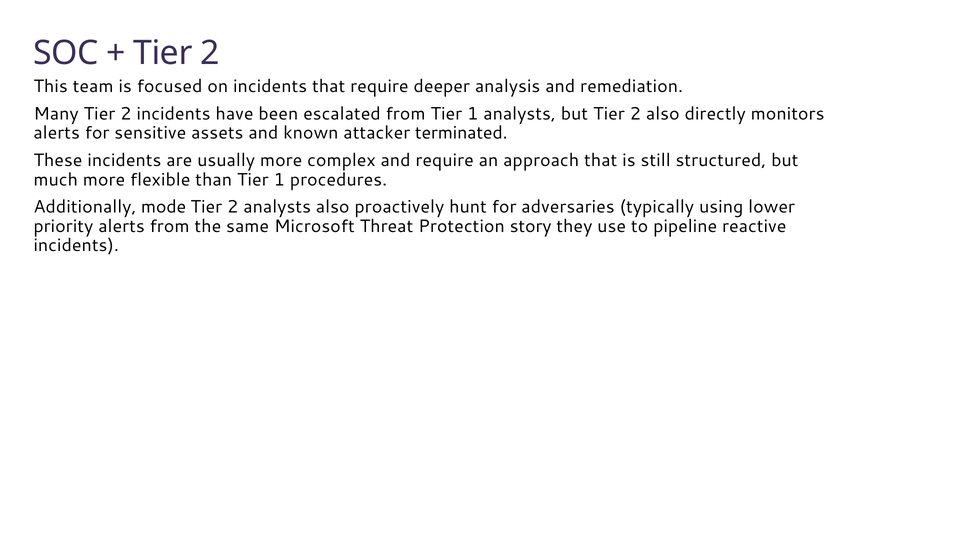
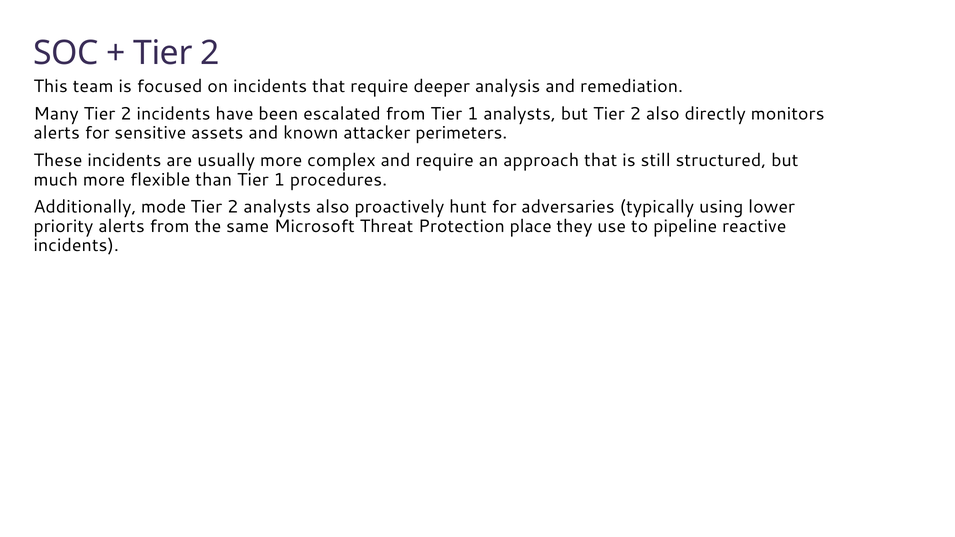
terminated: terminated -> perimeters
story: story -> place
